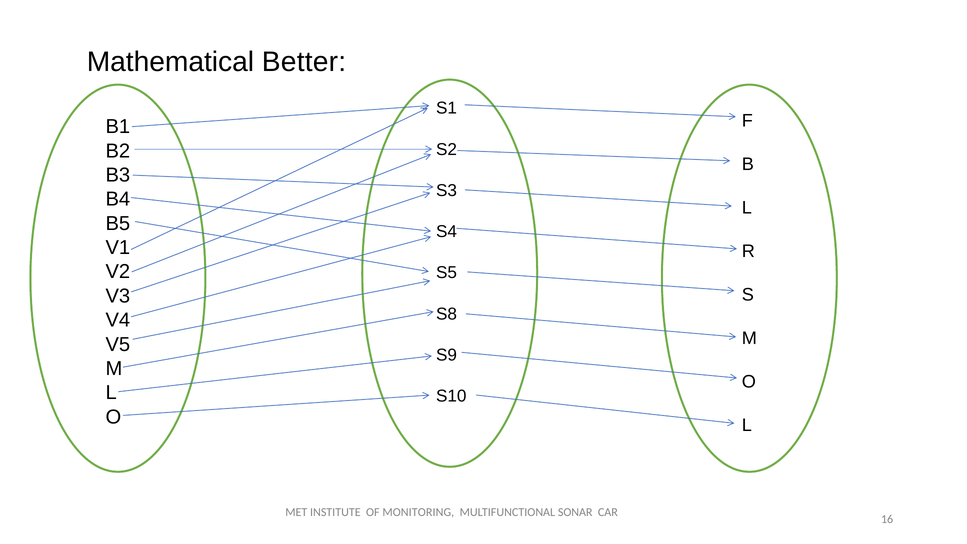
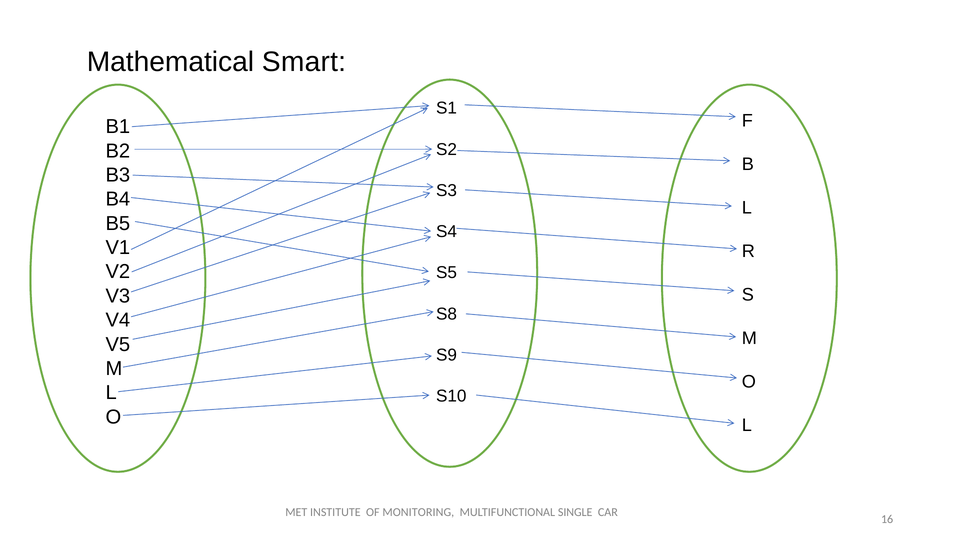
Better: Better -> Smart
SONAR: SONAR -> SINGLE
